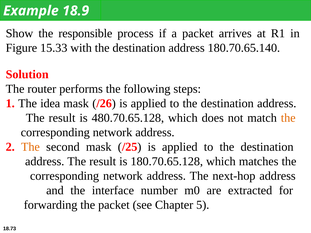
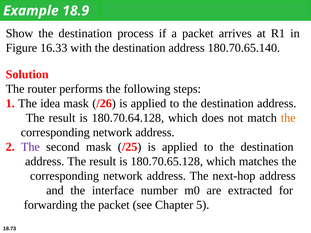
Show the responsible: responsible -> destination
15.33: 15.33 -> 16.33
480.70.65.128: 480.70.65.128 -> 180.70.64.128
The at (30, 147) colour: orange -> purple
